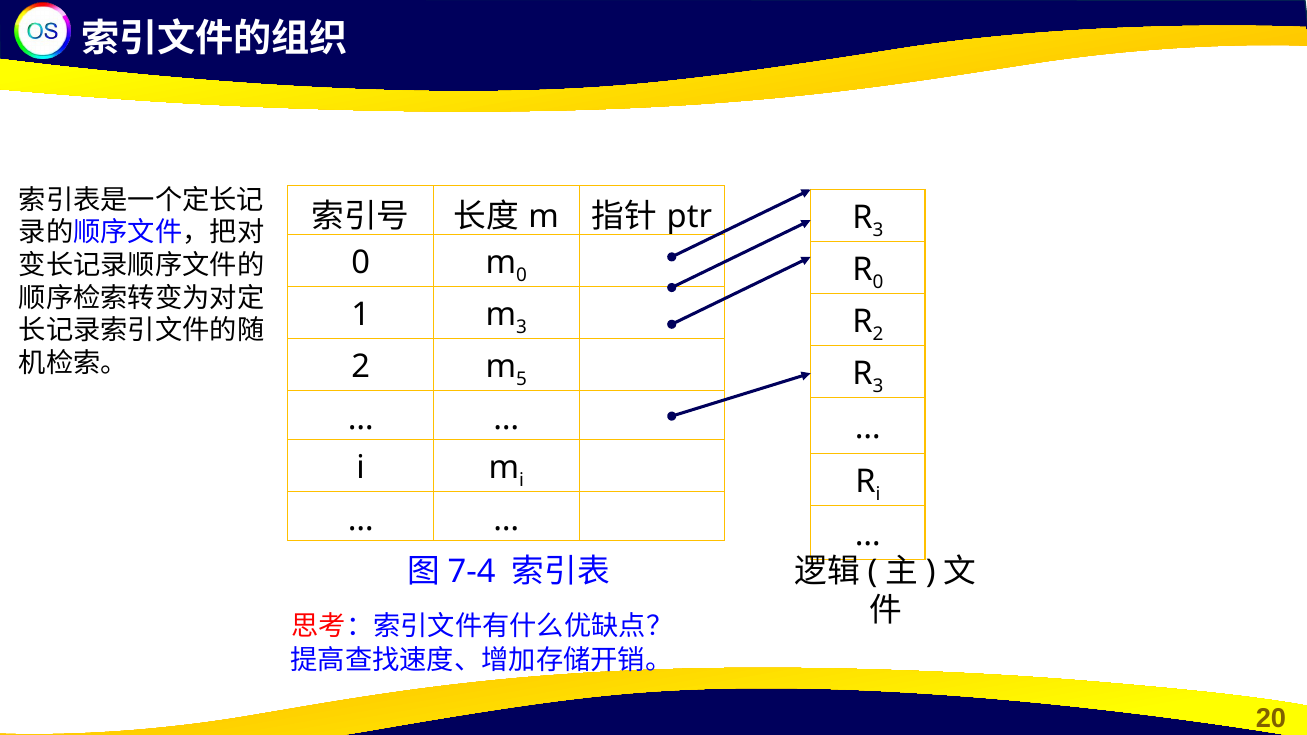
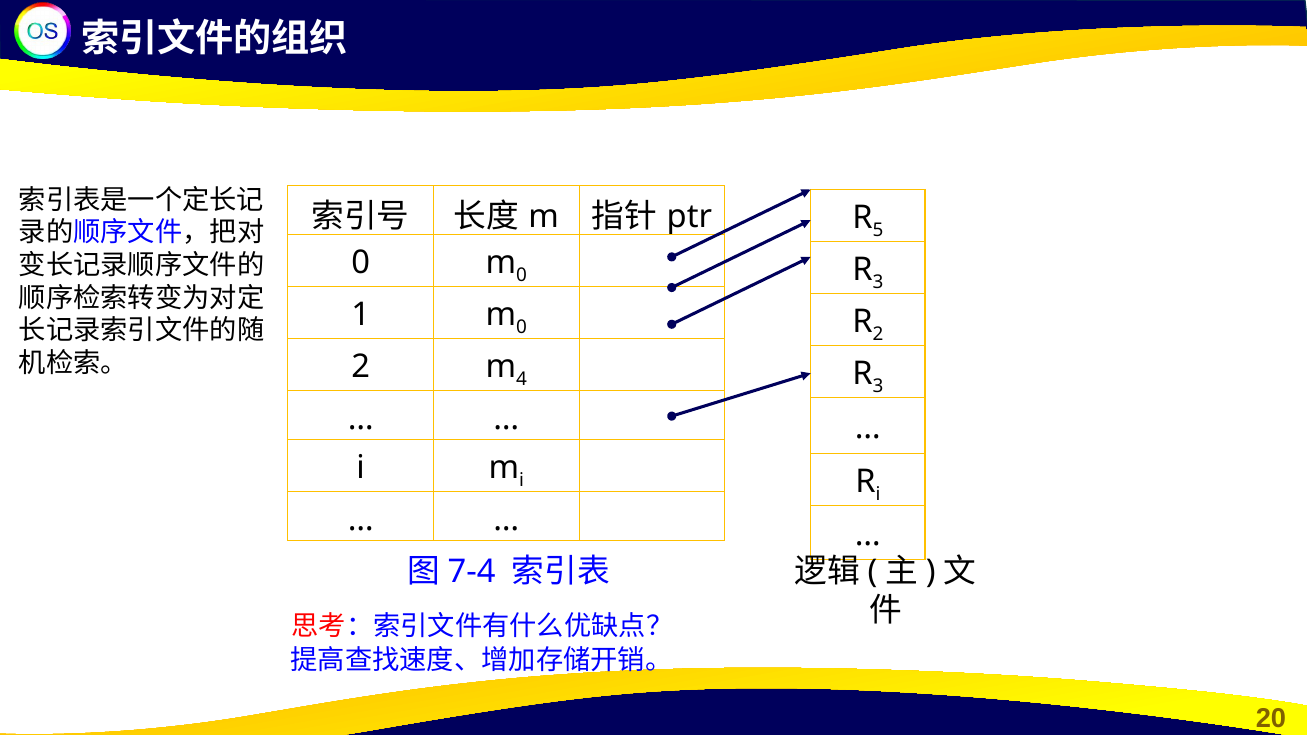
3 at (878, 230): 3 -> 5
0 at (878, 282): 0 -> 3
3 at (522, 327): 3 -> 0
5: 5 -> 4
